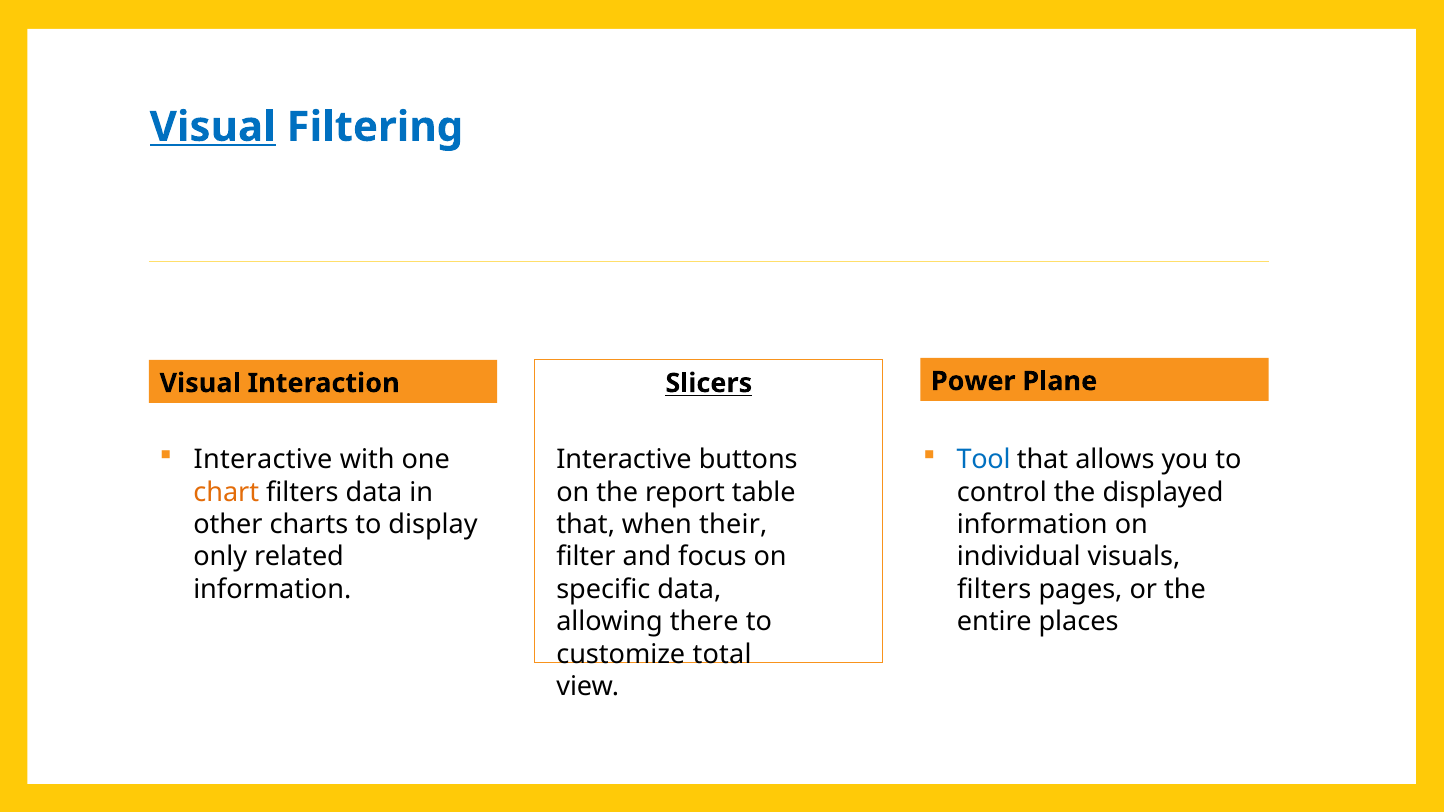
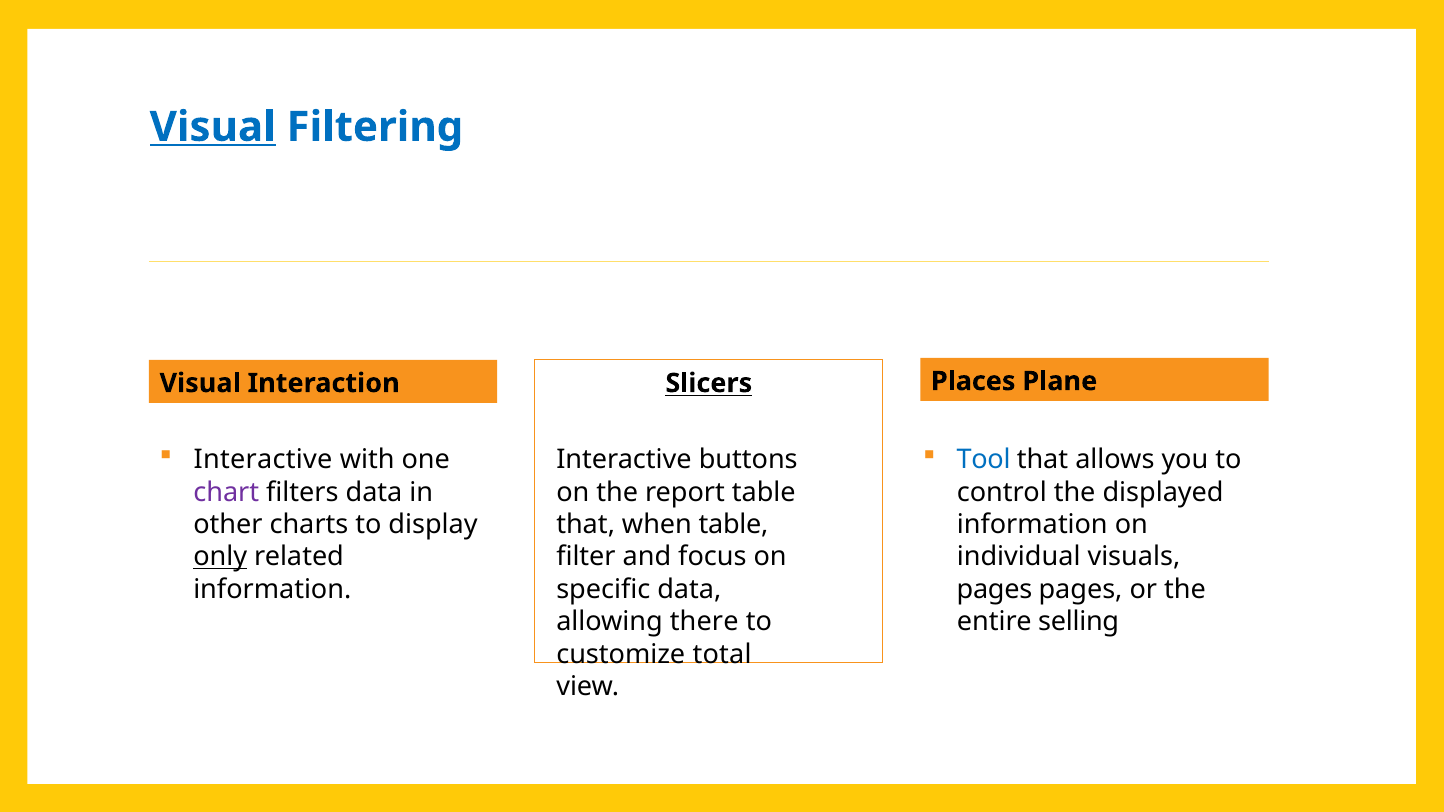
Power: Power -> Places
chart colour: orange -> purple
when their: their -> table
only underline: none -> present
filters at (994, 590): filters -> pages
places: places -> selling
